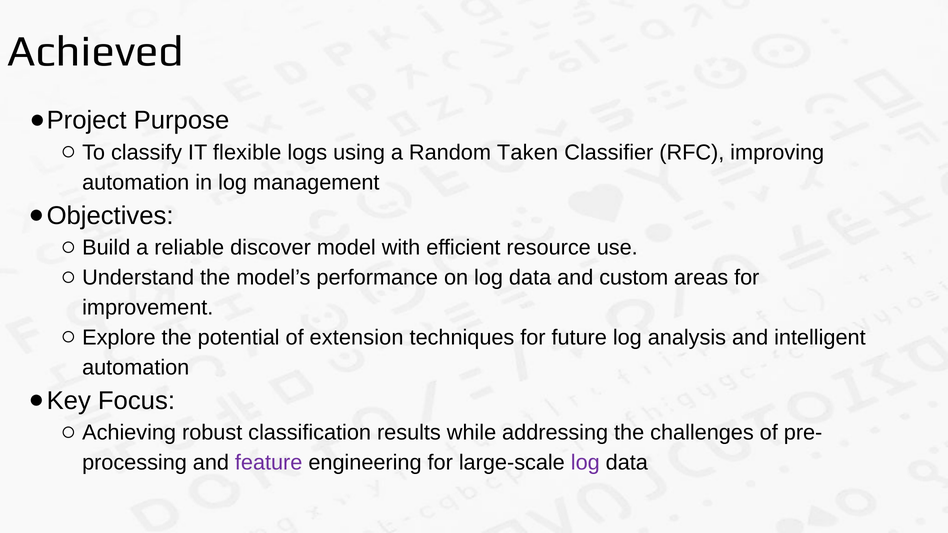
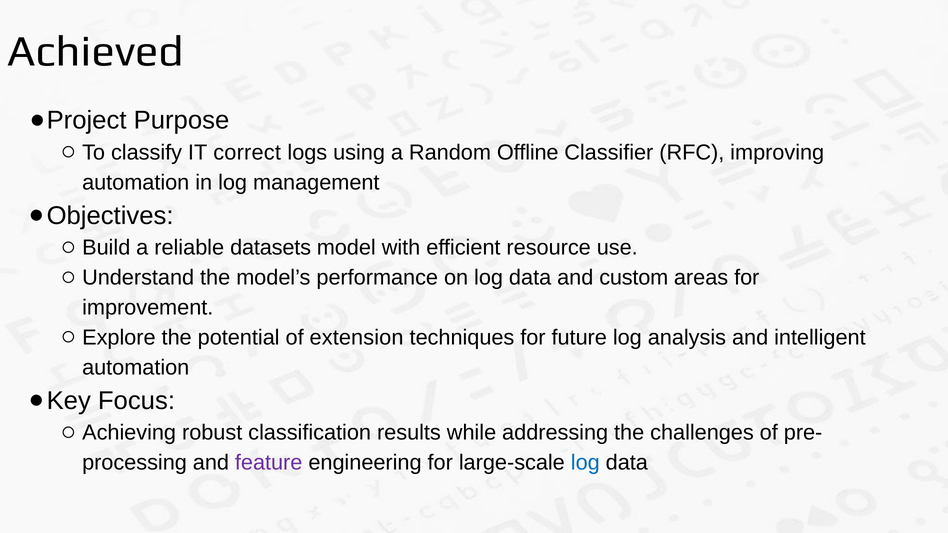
flexible: flexible -> correct
Taken: Taken -> Offline
discover: discover -> datasets
log at (585, 463) colour: purple -> blue
